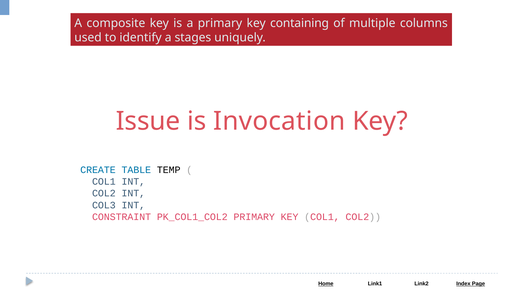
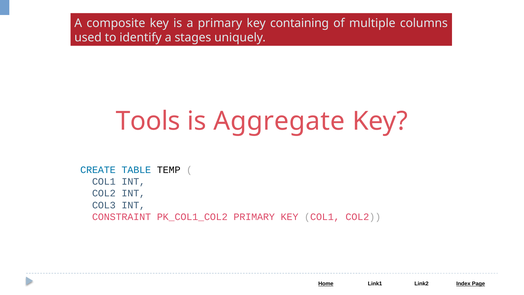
Issue: Issue -> Tools
Invocation: Invocation -> Aggregate
